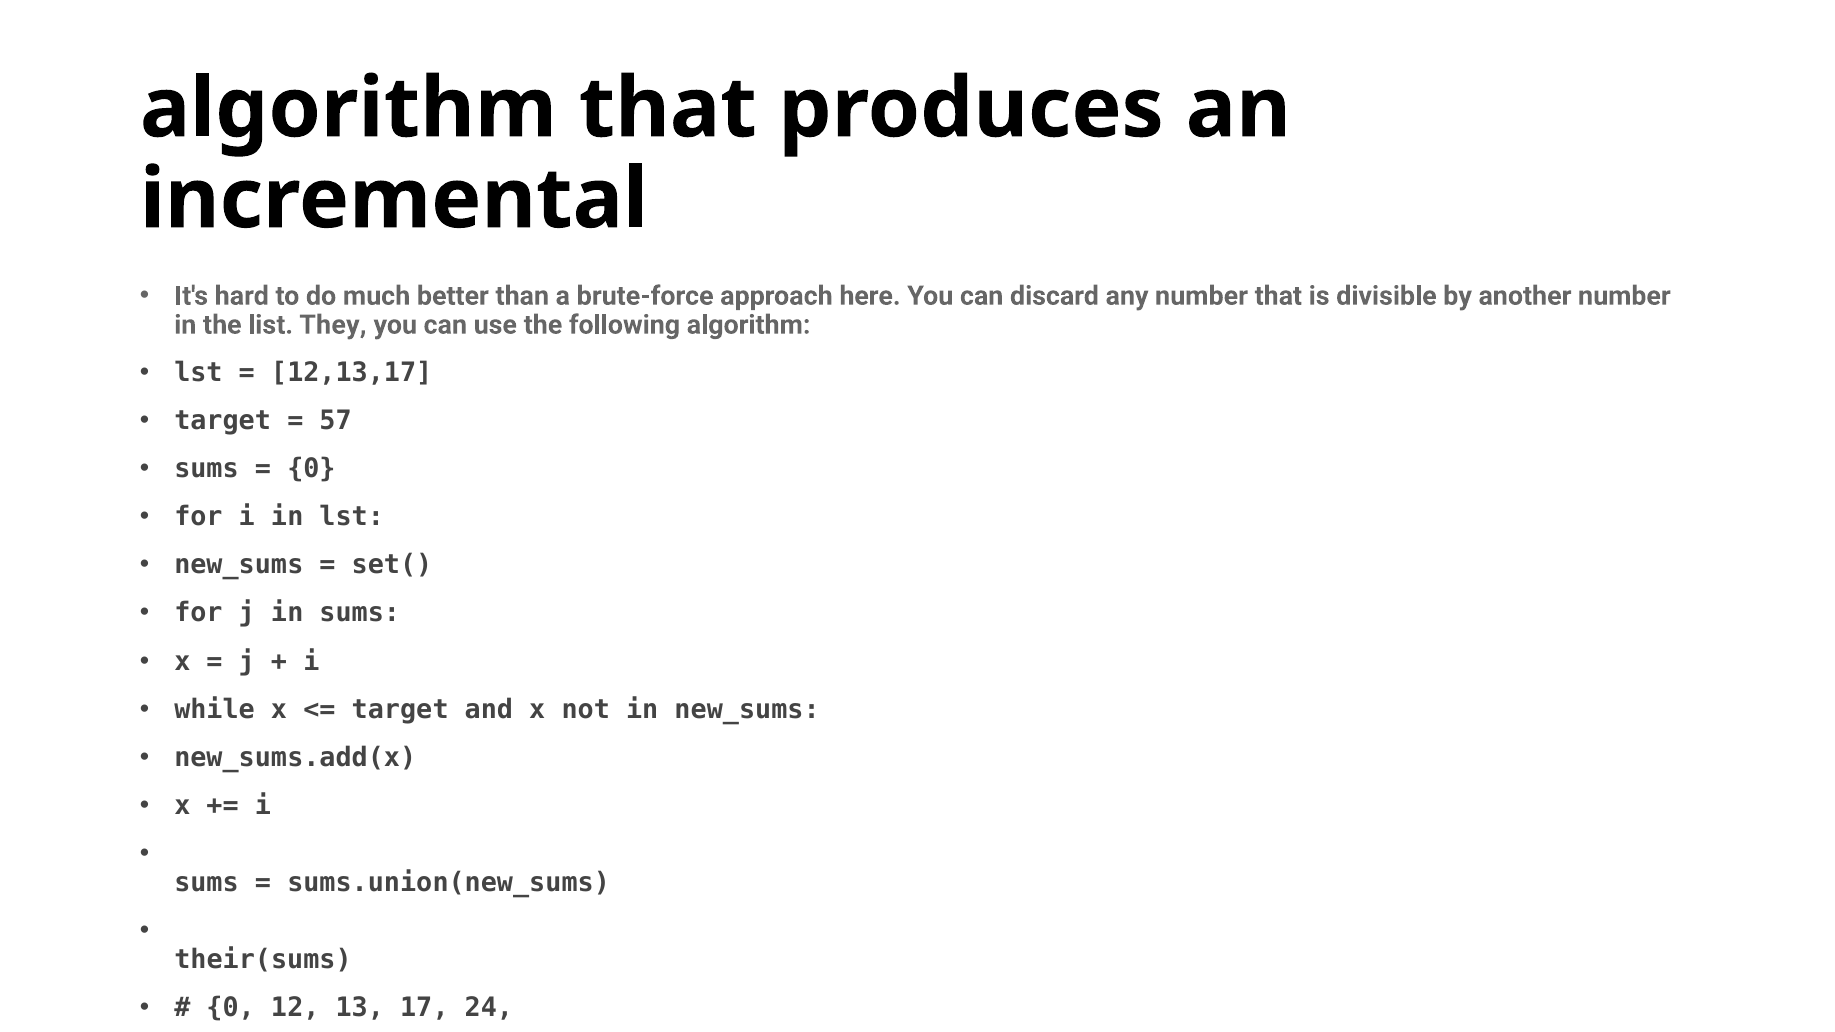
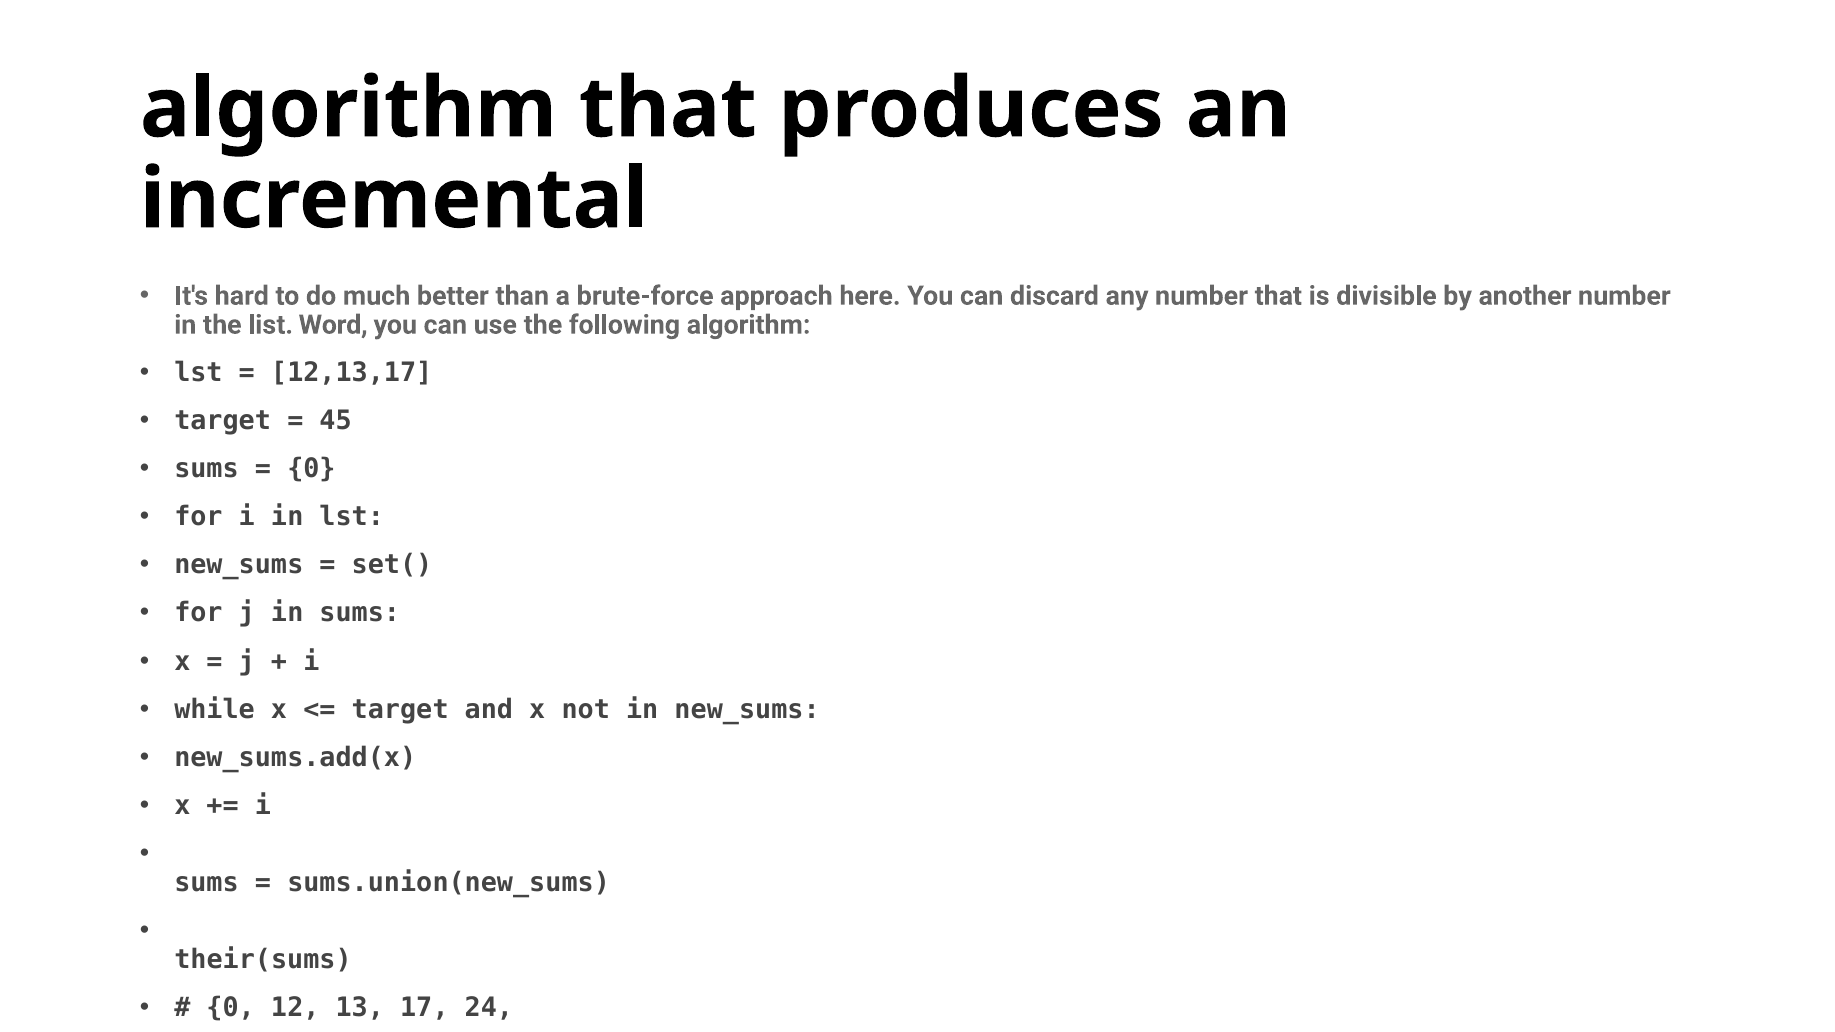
They: They -> Word
57: 57 -> 45
